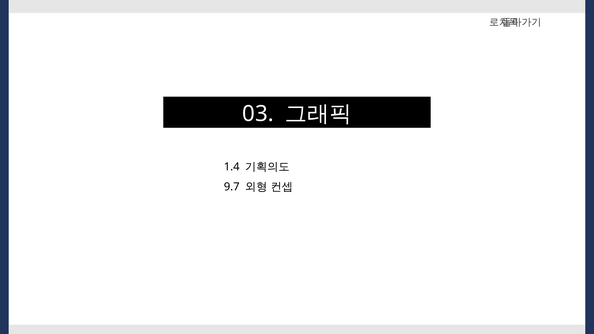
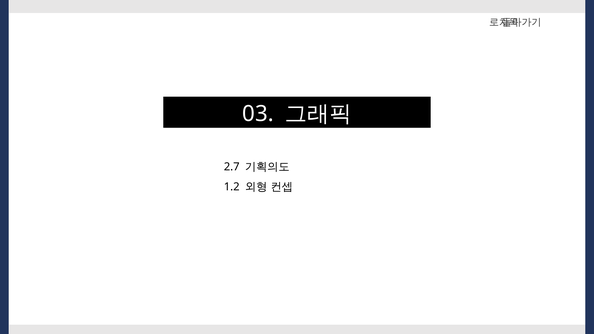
1.4: 1.4 -> 2.7
9.7: 9.7 -> 1.2
